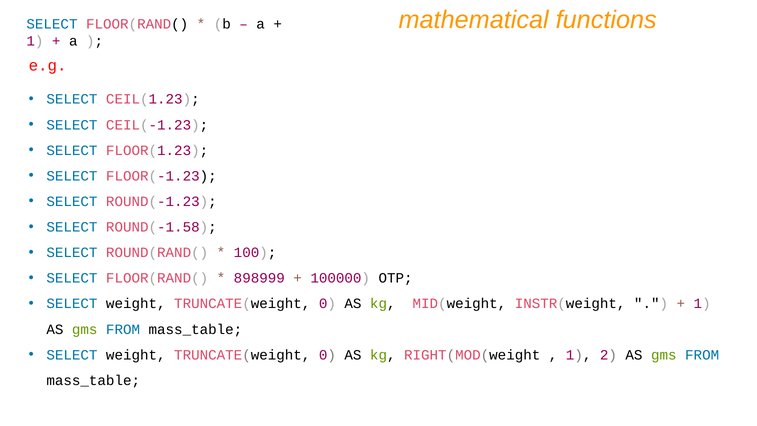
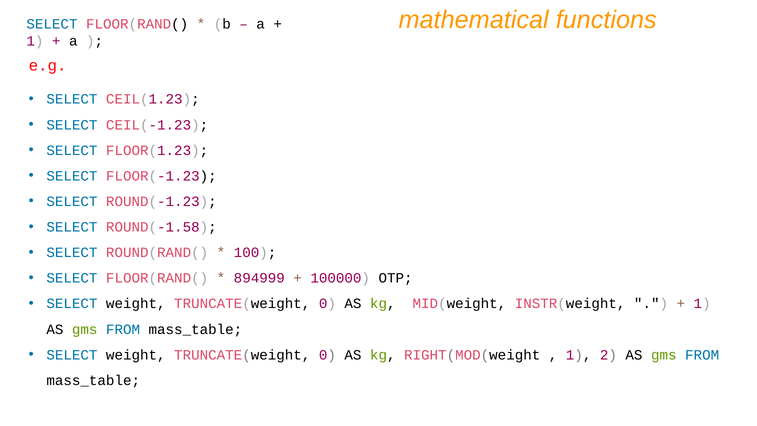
898999: 898999 -> 894999
